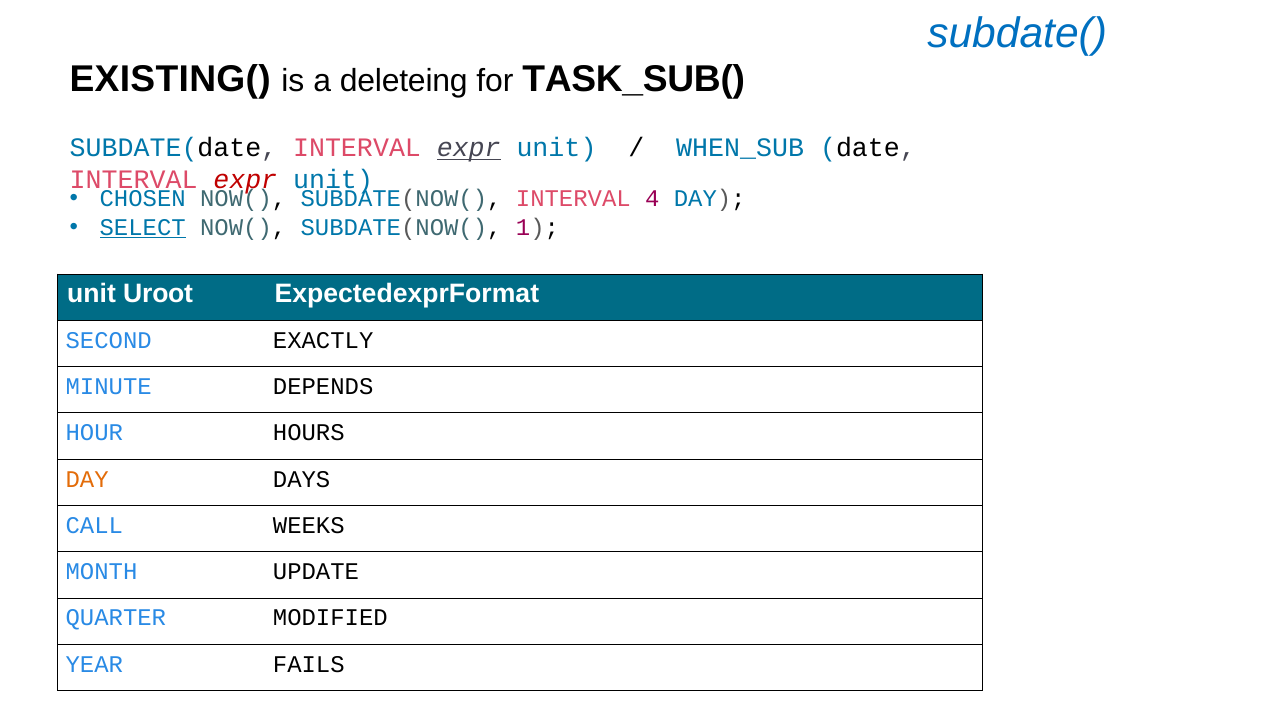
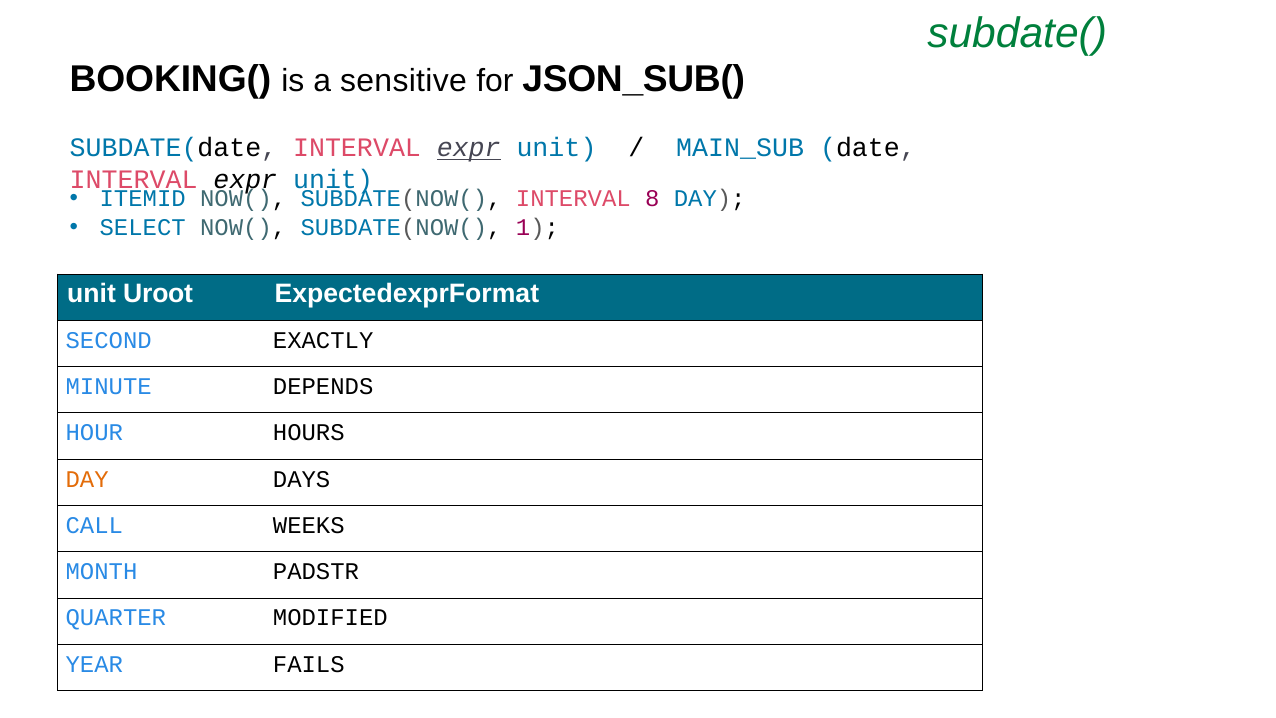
subdate( colour: blue -> green
EXISTING(: EXISTING( -> BOOKING(
deleteing: deleteing -> sensitive
TASK_SUB(: TASK_SUB( -> JSON_SUB(
WHEN_SUB: WHEN_SUB -> MAIN_SUB
expr at (245, 180) colour: red -> black
CHOSEN: CHOSEN -> ITEMID
4: 4 -> 8
SELECT underline: present -> none
UPDATE: UPDATE -> PADSTR
